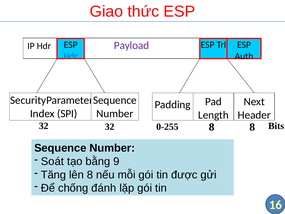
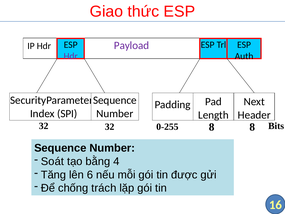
Hdr at (71, 56) colour: blue -> purple
9: 9 -> 4
lên 8: 8 -> 6
đánh: đánh -> trách
